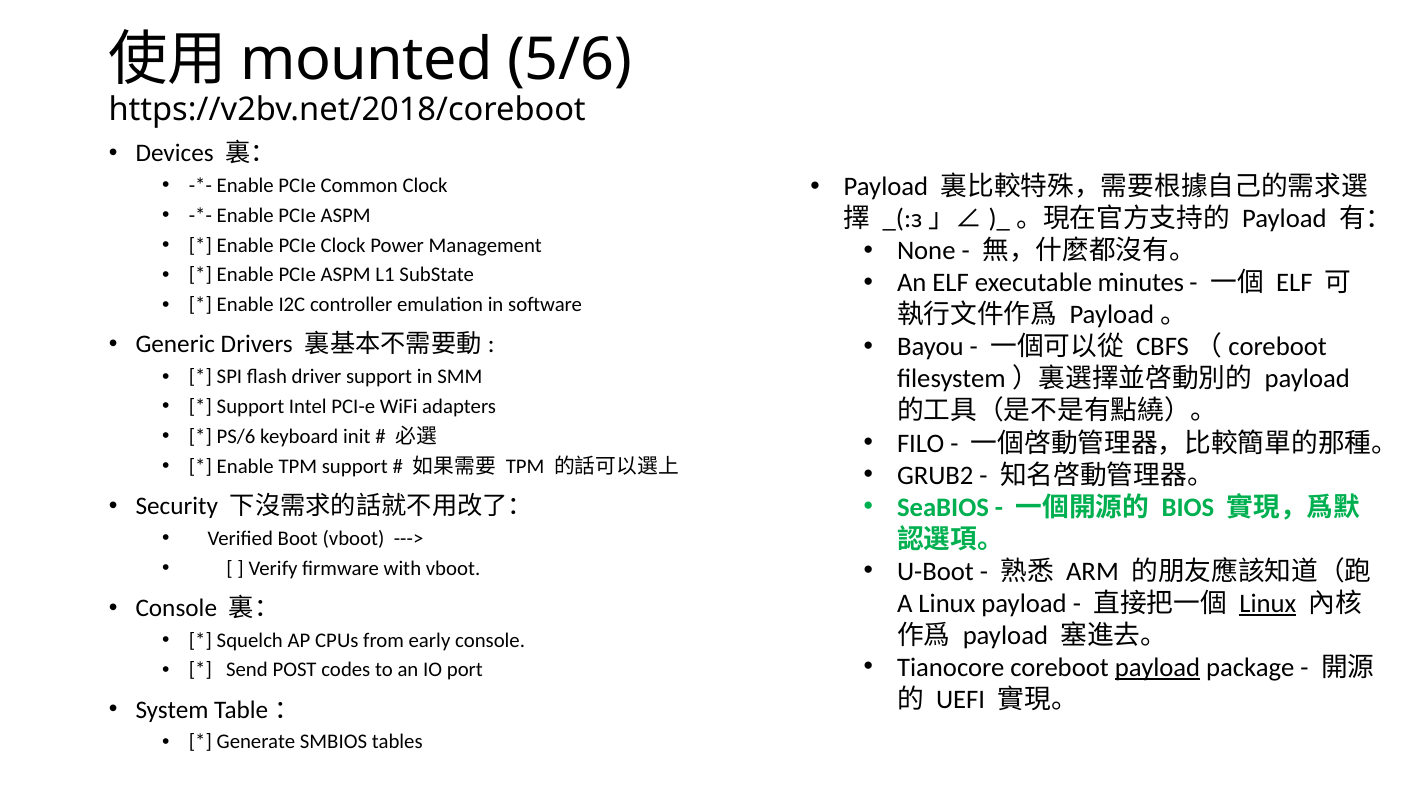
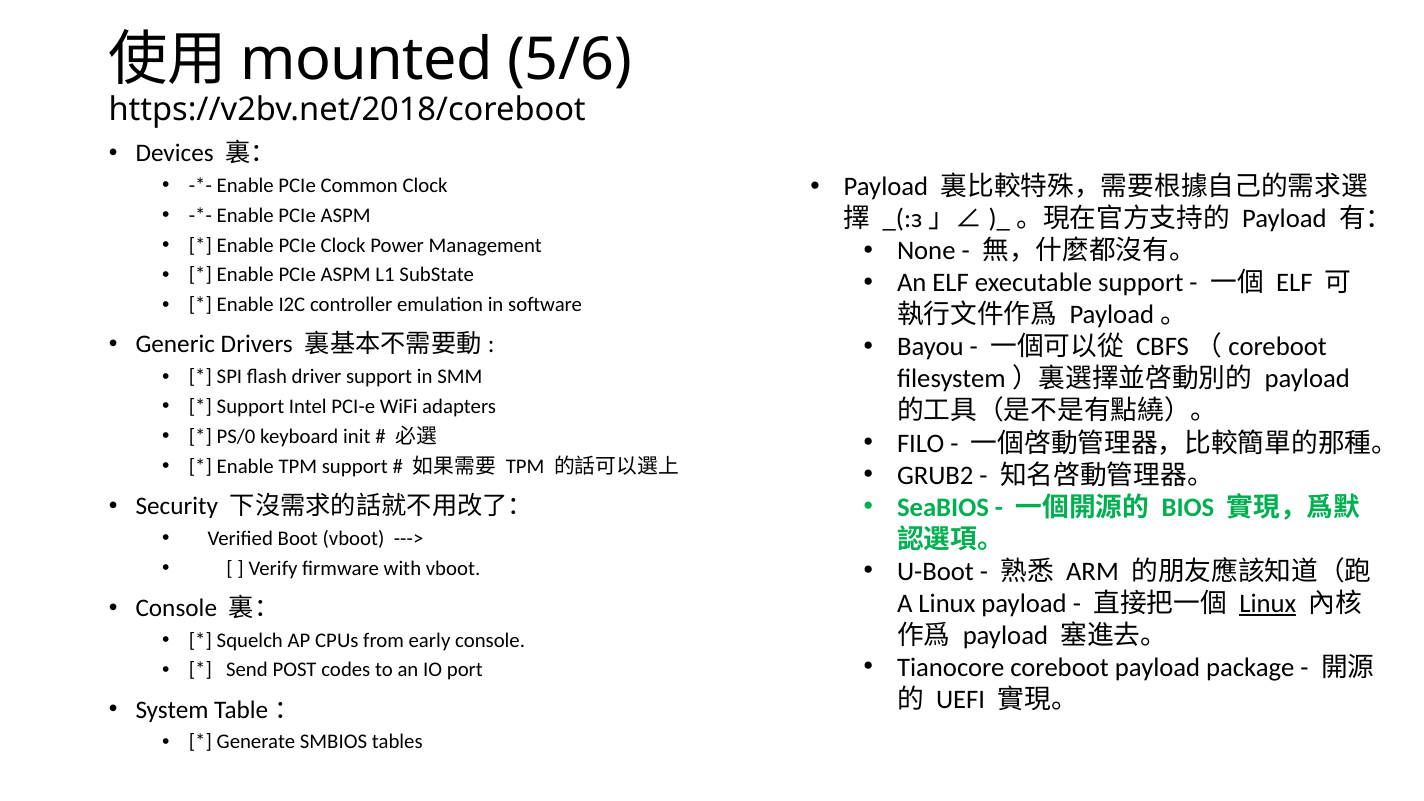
executable minutes: minutes -> support
PS/6: PS/6 -> PS/0
payload at (1158, 667) underline: present -> none
